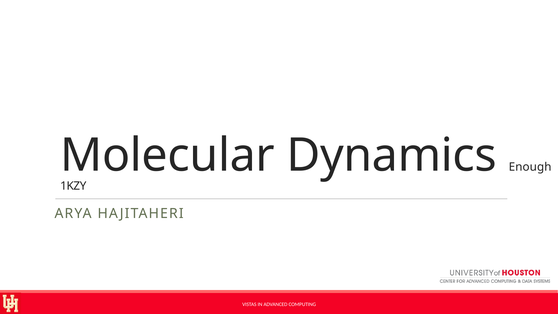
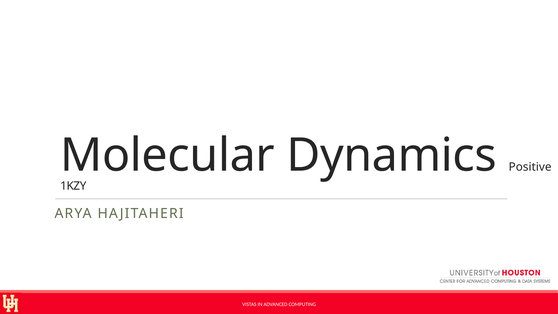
Enough: Enough -> Positive
